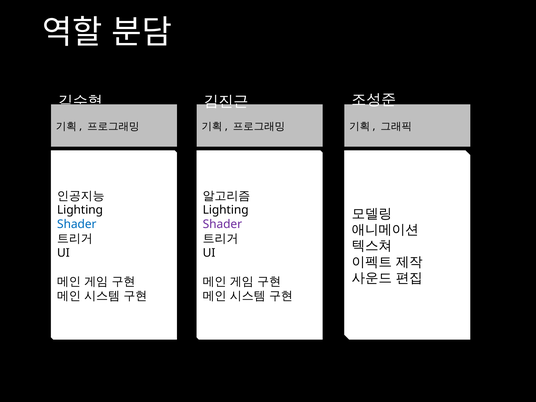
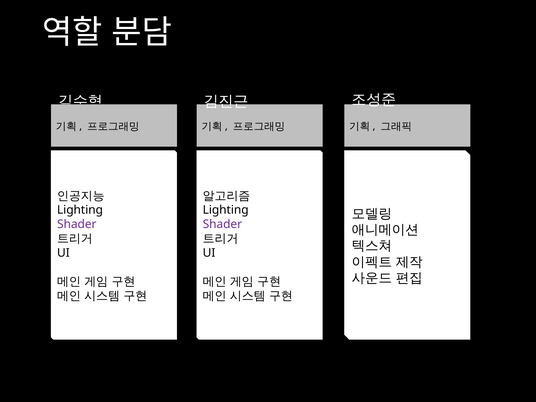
Shader at (77, 224) colour: blue -> purple
